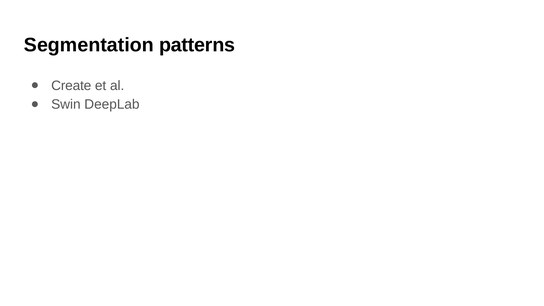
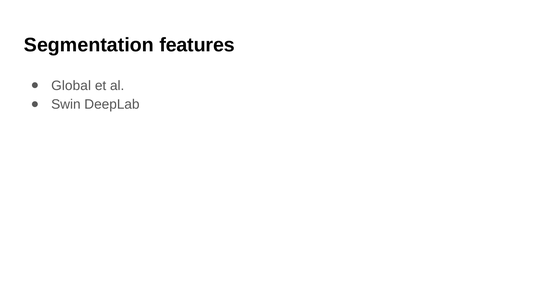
patterns: patterns -> features
Create: Create -> Global
